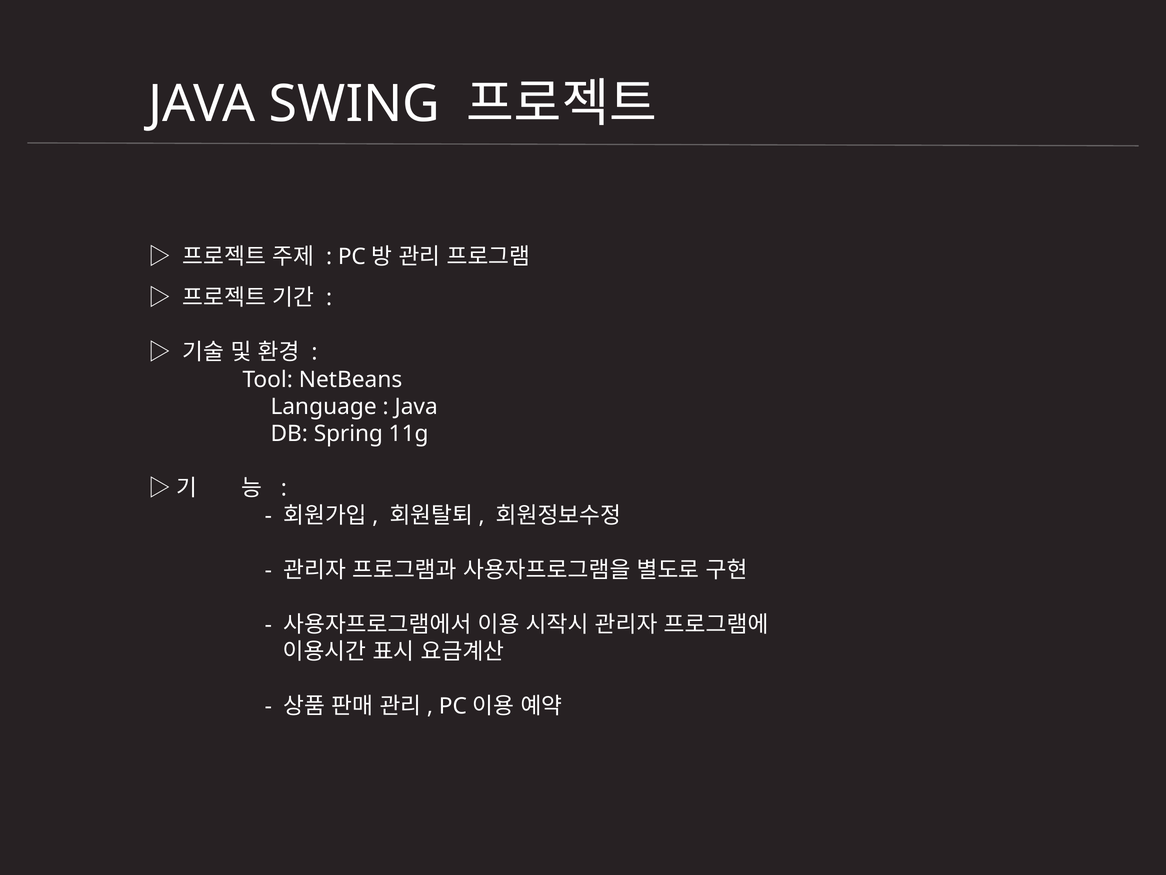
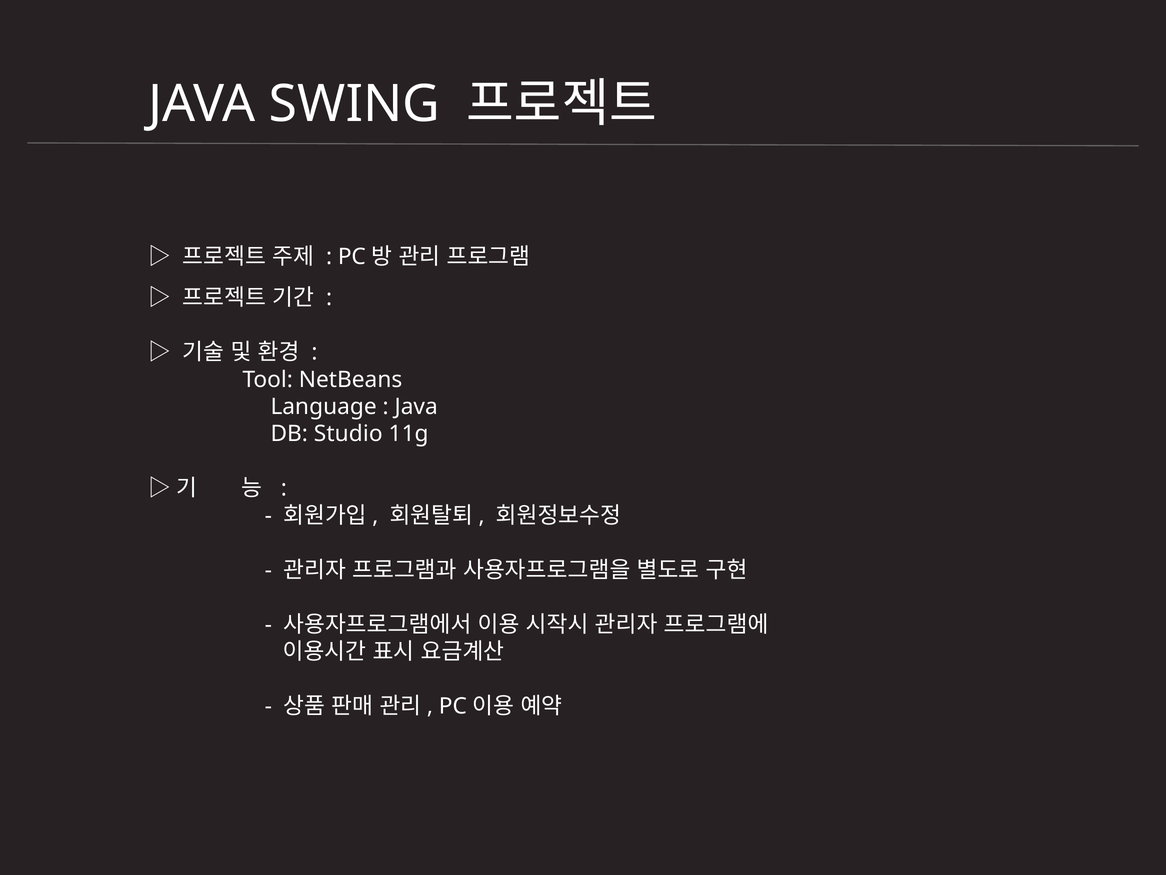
Spring: Spring -> Studio
